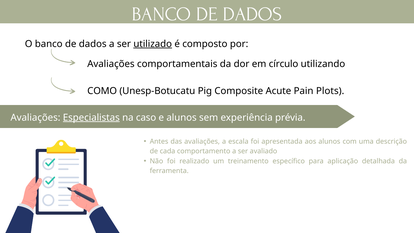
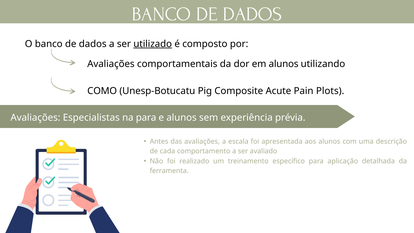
em círculo: círculo -> alunos
Especialistas underline: present -> none
na caso: caso -> para
